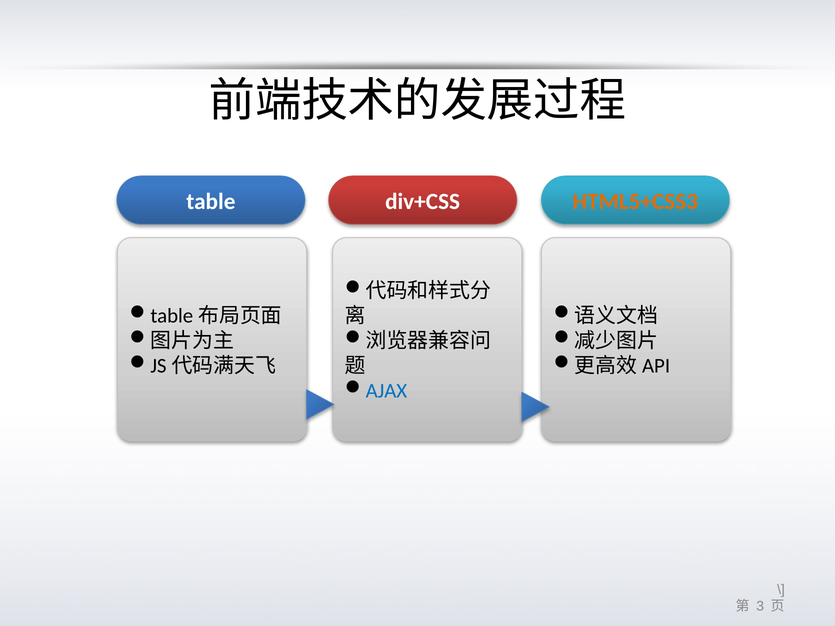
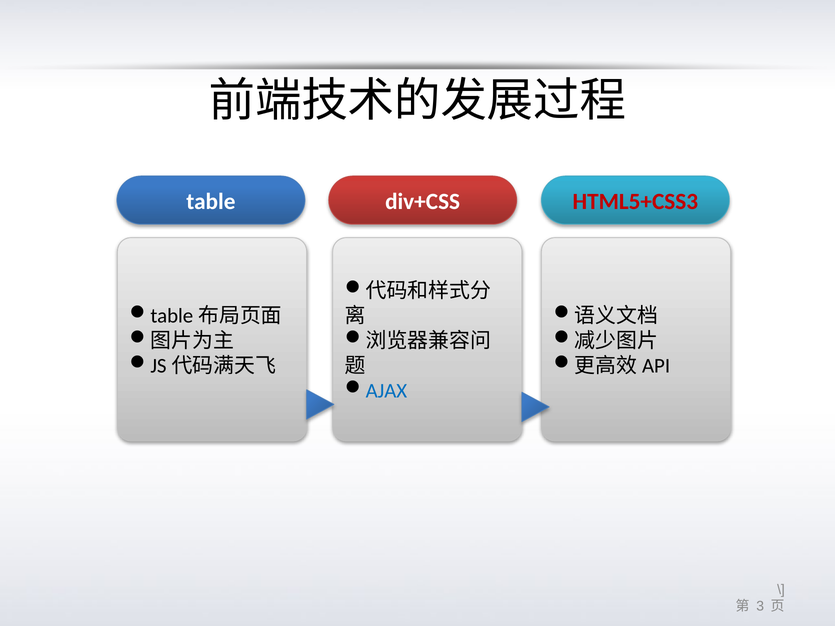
HTML5+CSS3 colour: orange -> red
